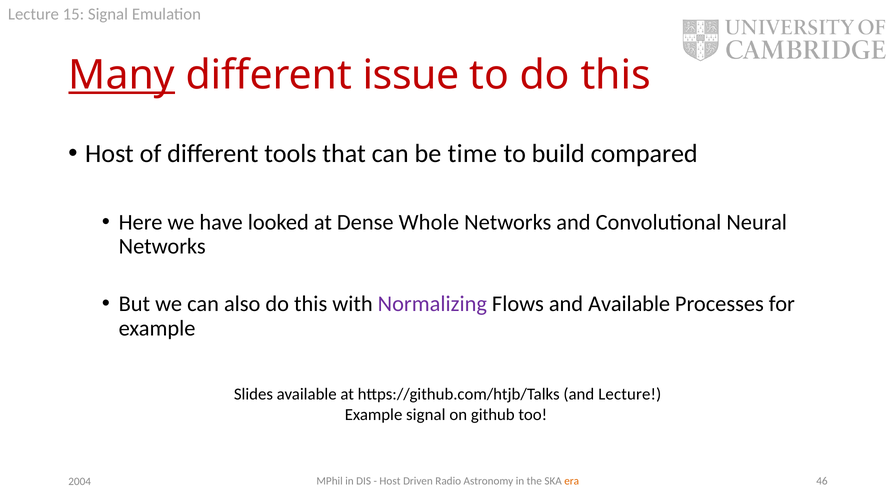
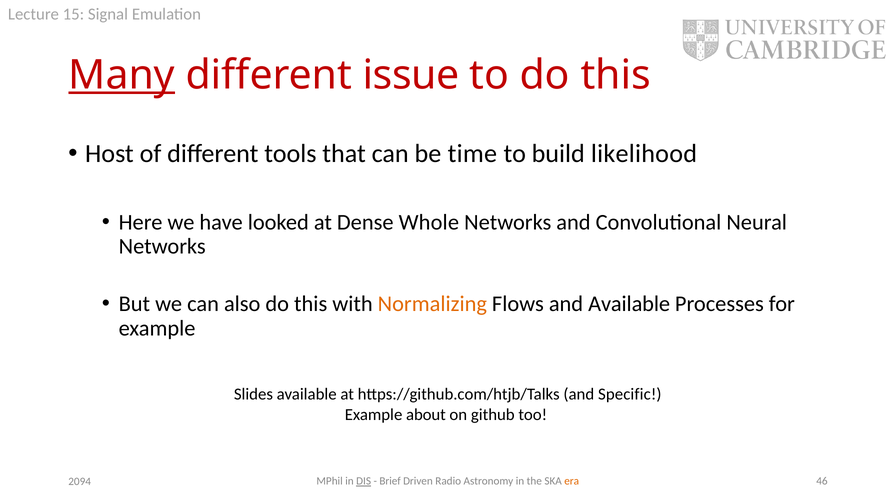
compared: compared -> likelihood
Normalizing colour: purple -> orange
and Lecture: Lecture -> Specific
Example signal: signal -> about
DIS underline: none -> present
Host at (390, 481): Host -> Brief
2004: 2004 -> 2094
